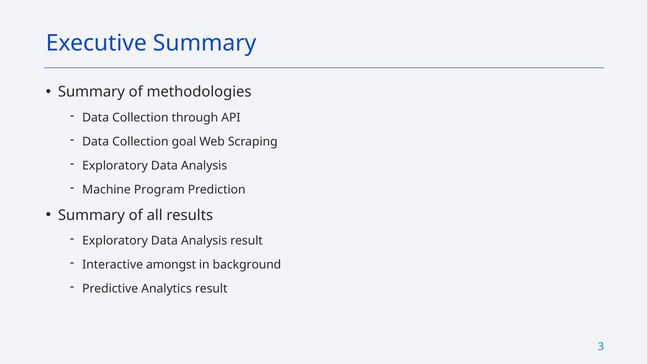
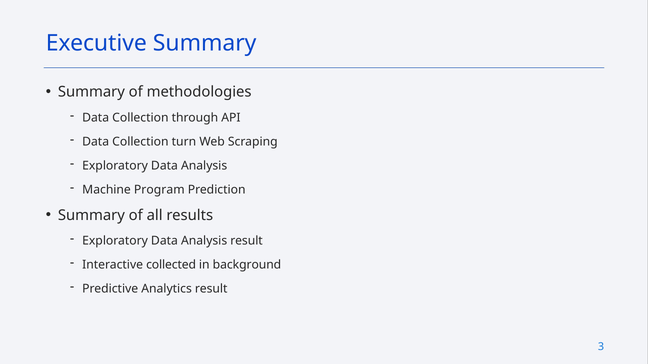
goal: goal -> turn
amongst: amongst -> collected
